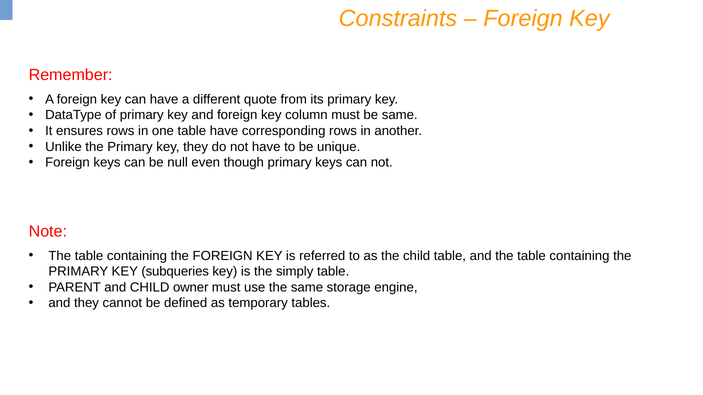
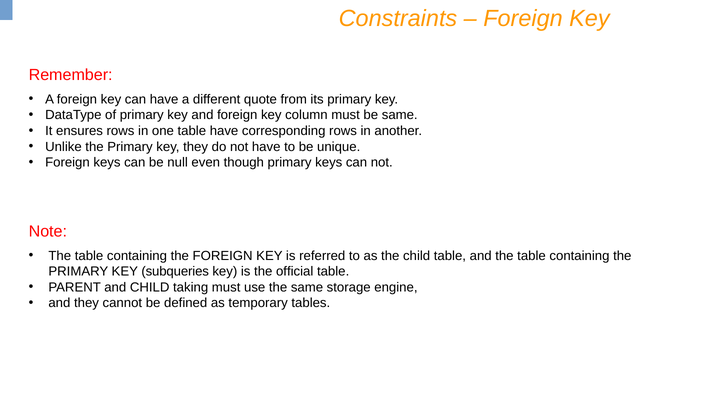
simply: simply -> official
owner: owner -> taking
